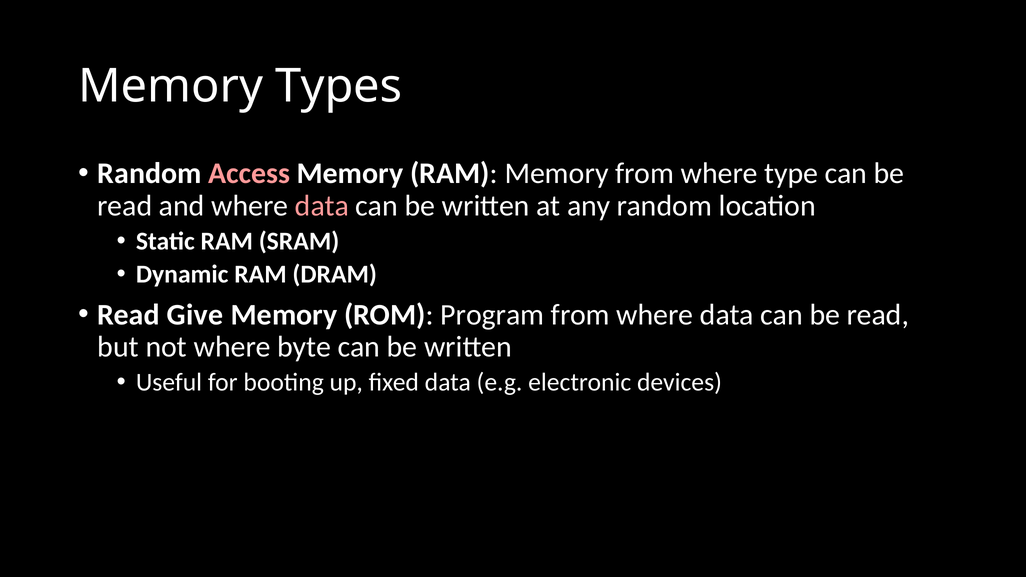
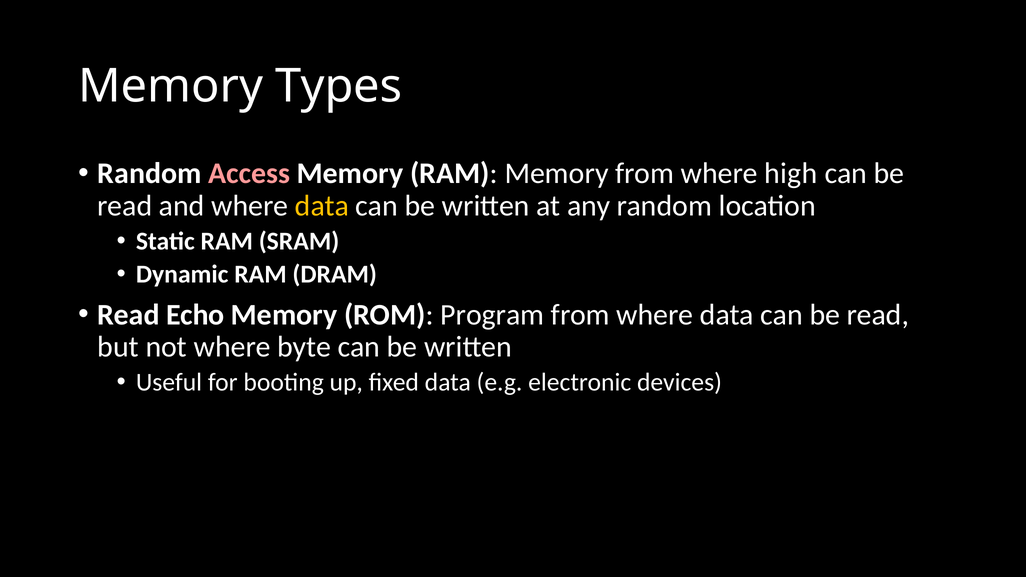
type: type -> high
data at (322, 206) colour: pink -> yellow
Give: Give -> Echo
